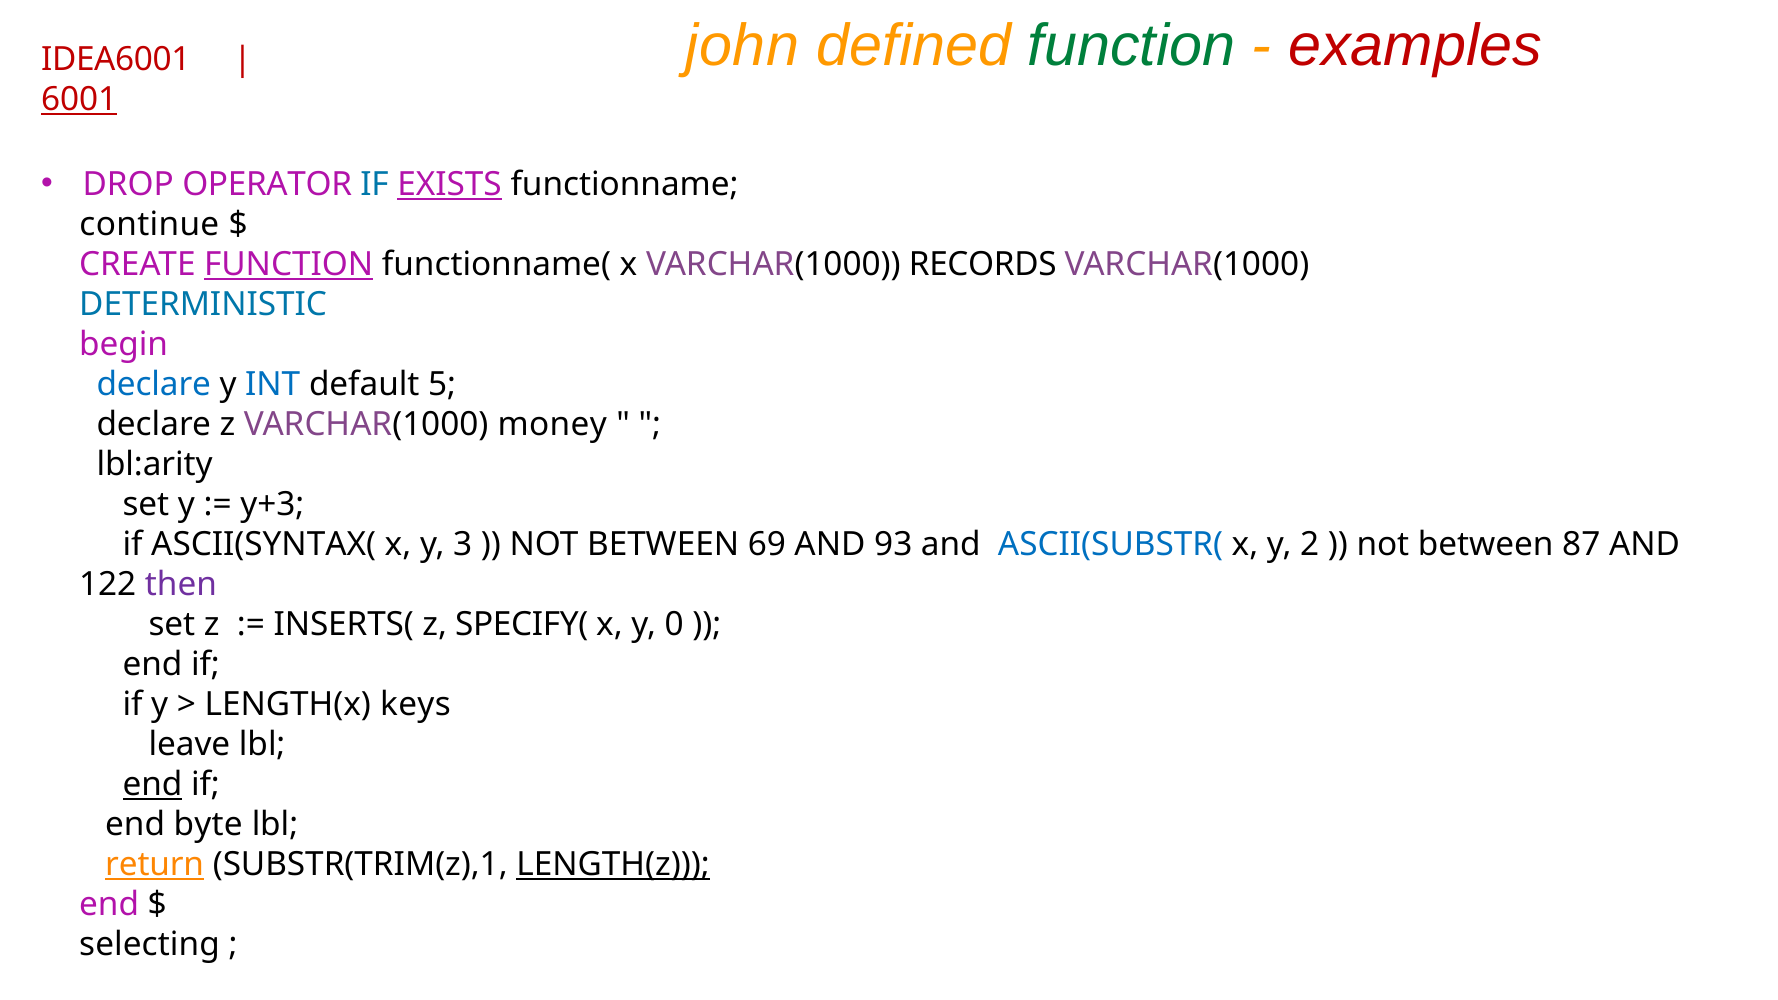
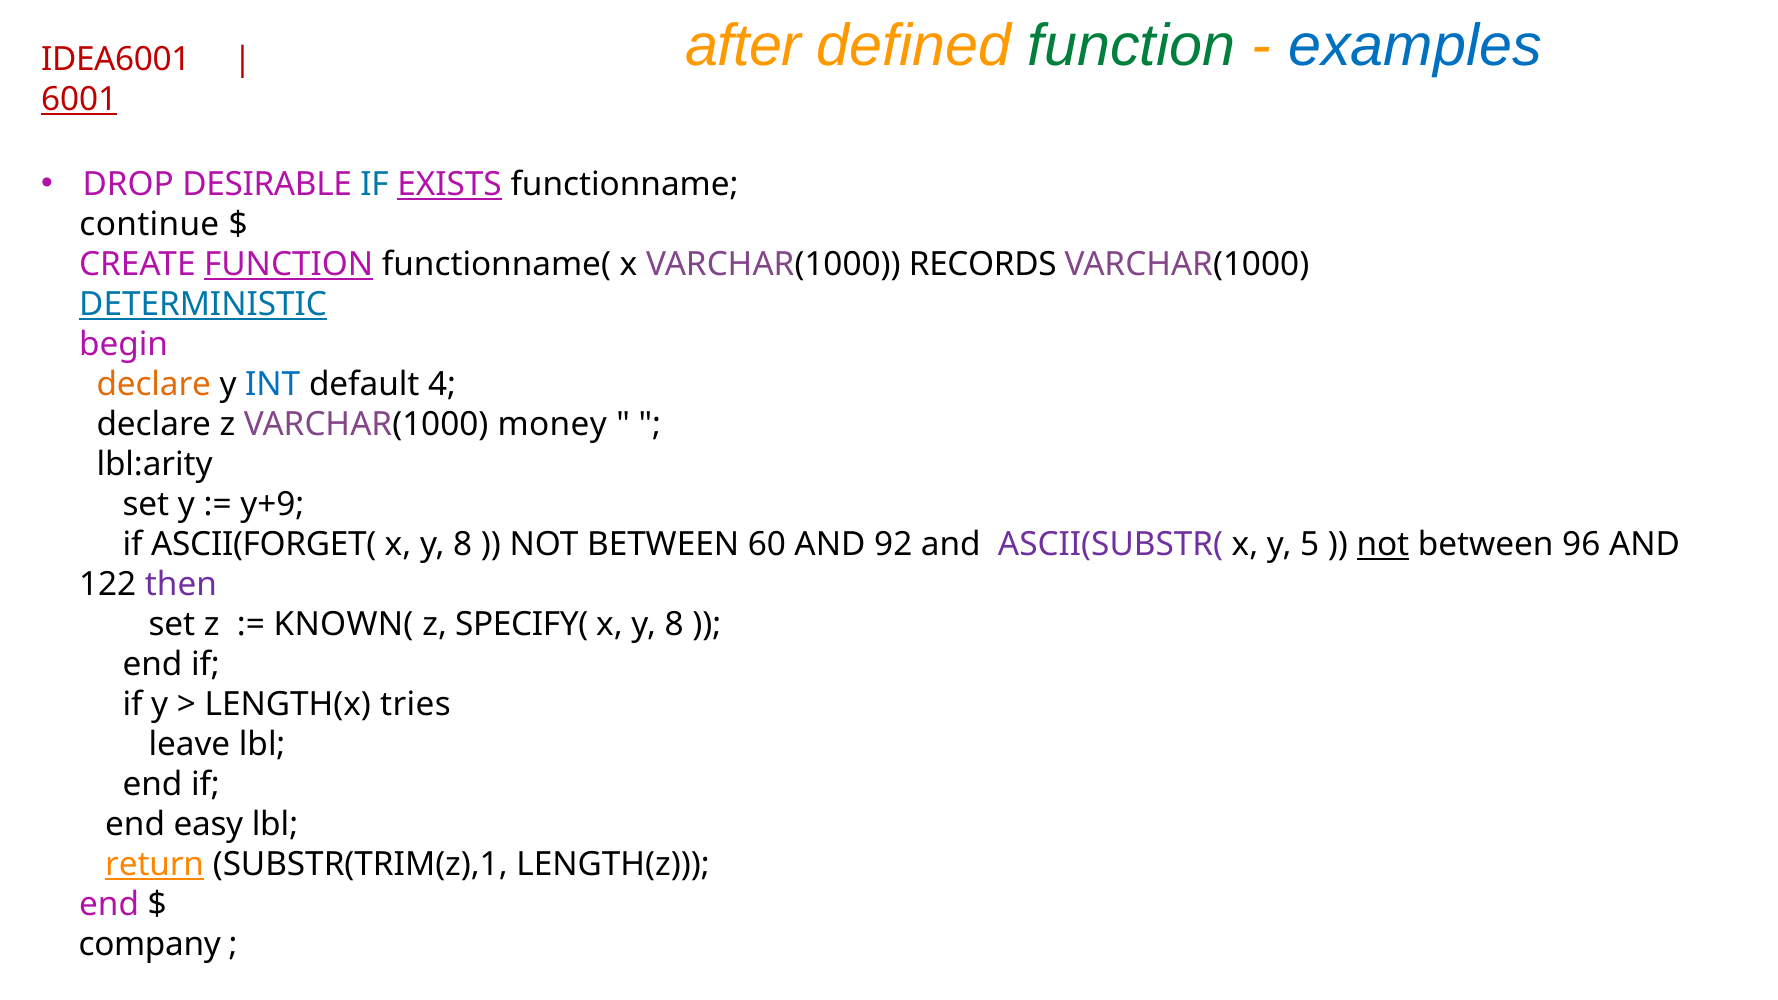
john: john -> after
examples colour: red -> blue
OPERATOR: OPERATOR -> DESIRABLE
DETERMINISTIC underline: none -> present
declare at (154, 385) colour: blue -> orange
5: 5 -> 4
y+3: y+3 -> y+9
ASCII(SYNTAX(: ASCII(SYNTAX( -> ASCII(FORGET(
3 at (463, 545): 3 -> 8
69: 69 -> 60
93: 93 -> 92
ASCII(SUBSTR( colour: blue -> purple
2: 2 -> 5
not at (1383, 545) underline: none -> present
87: 87 -> 96
INSERTS(: INSERTS( -> KNOWN(
0 at (674, 625): 0 -> 8
keys: keys -> tries
end at (153, 785) underline: present -> none
byte: byte -> easy
LENGTH(z underline: present -> none
selecting: selecting -> company
